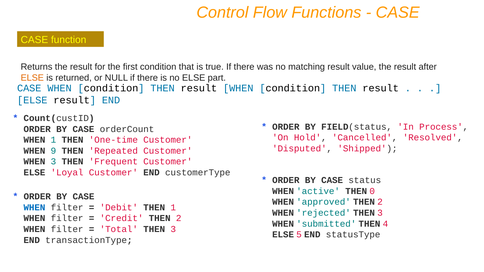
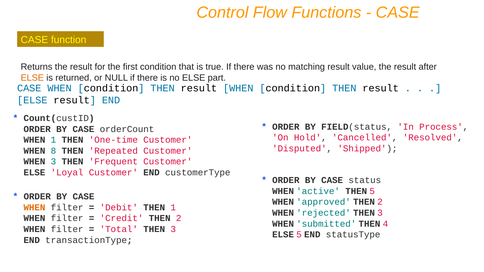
9: 9 -> 8
THEN 0: 0 -> 5
WHEN at (34, 208) colour: blue -> orange
